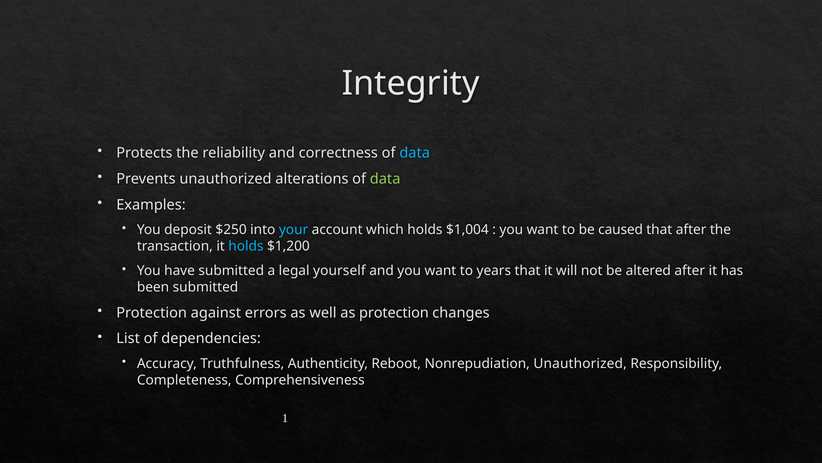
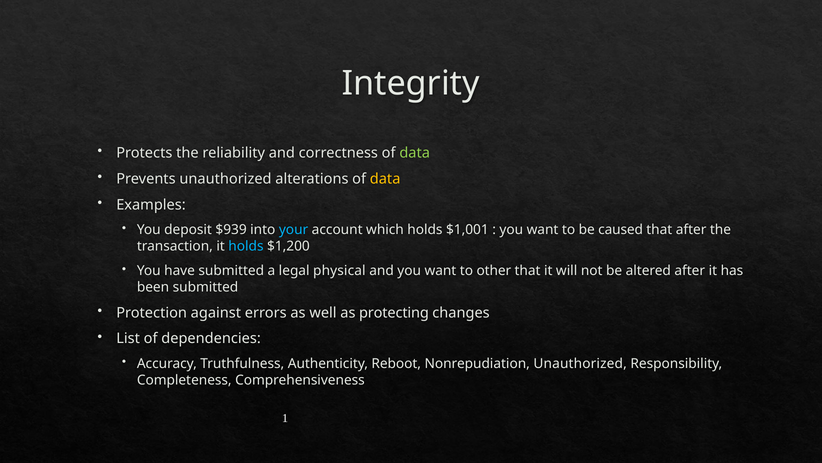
data at (415, 153) colour: light blue -> light green
data at (385, 179) colour: light green -> yellow
$250: $250 -> $939
$1,004: $1,004 -> $1,001
yourself: yourself -> physical
years: years -> other
as protection: protection -> protecting
